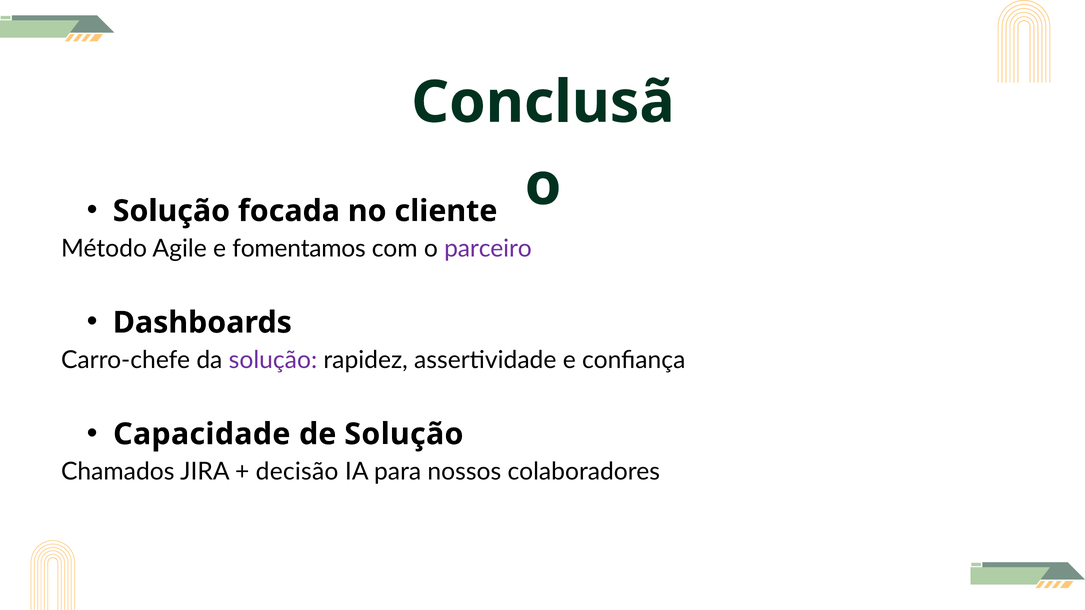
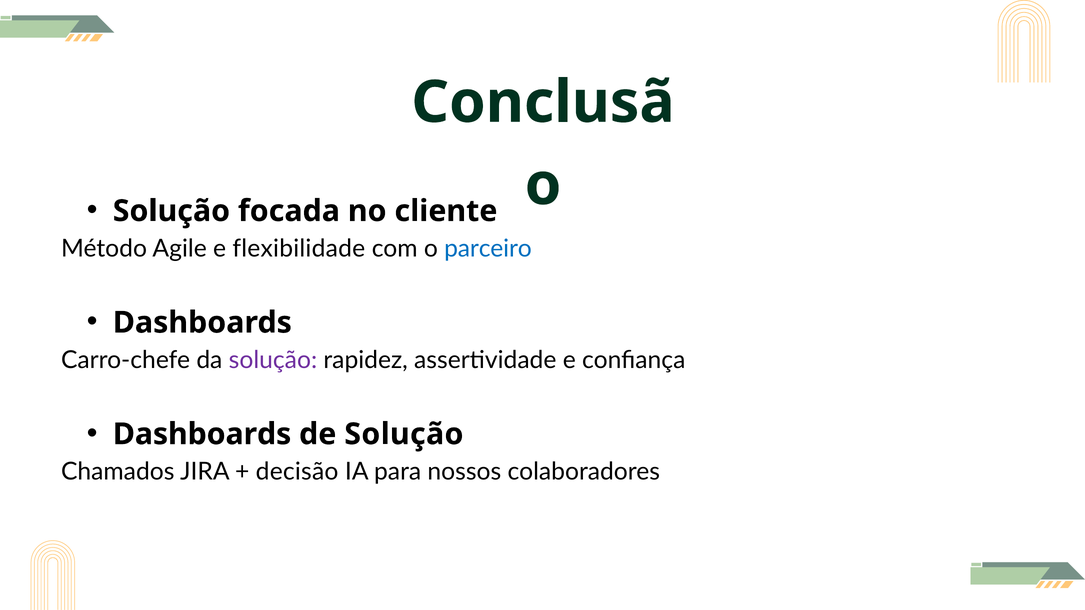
fomentamos: fomentamos -> flexibilidade
parceiro colour: purple -> blue
Capacidade at (202, 434): Capacidade -> Dashboards
